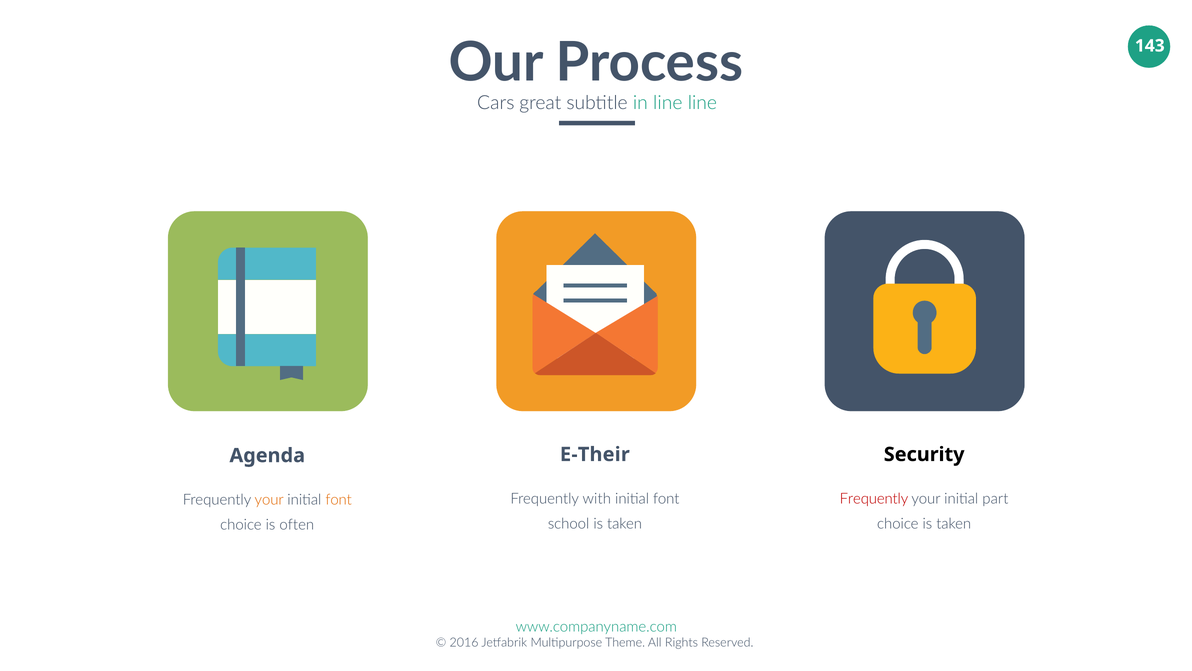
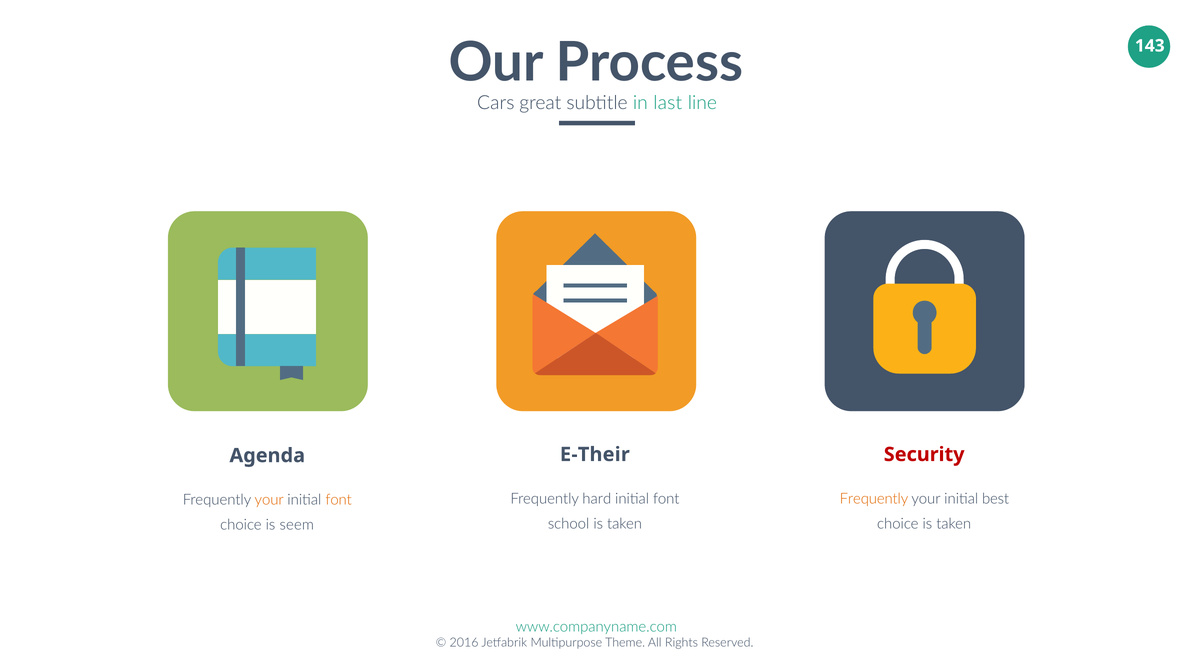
in line: line -> last
Security colour: black -> red
with: with -> hard
Frequently at (874, 499) colour: red -> orange
part: part -> best
often: often -> seem
